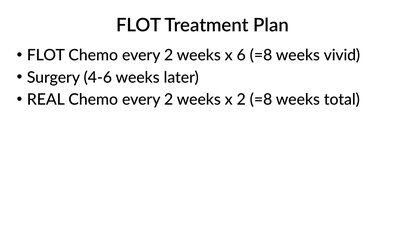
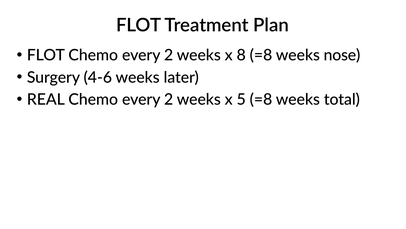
6: 6 -> 8
vivid: vivid -> nose
x 2: 2 -> 5
